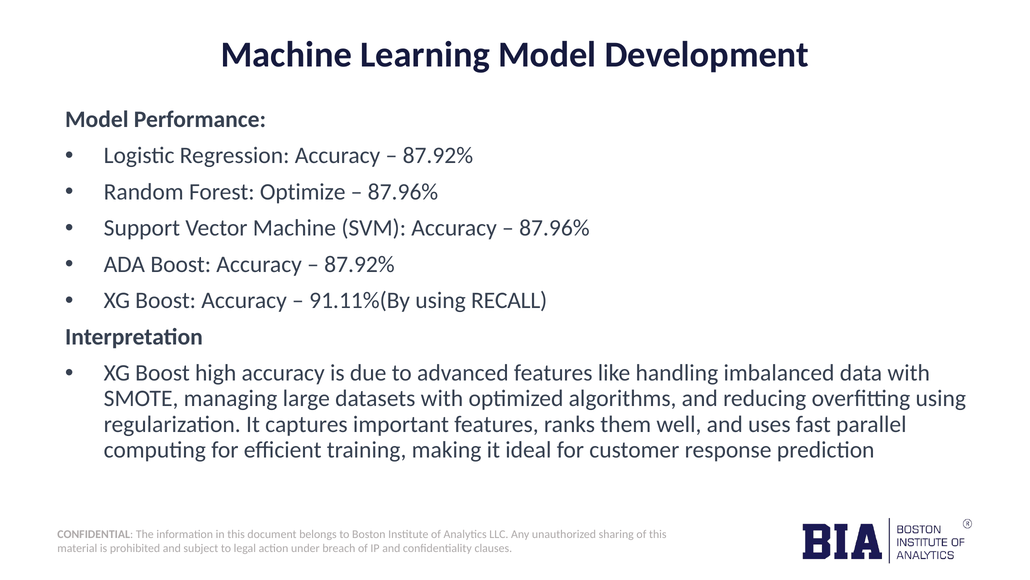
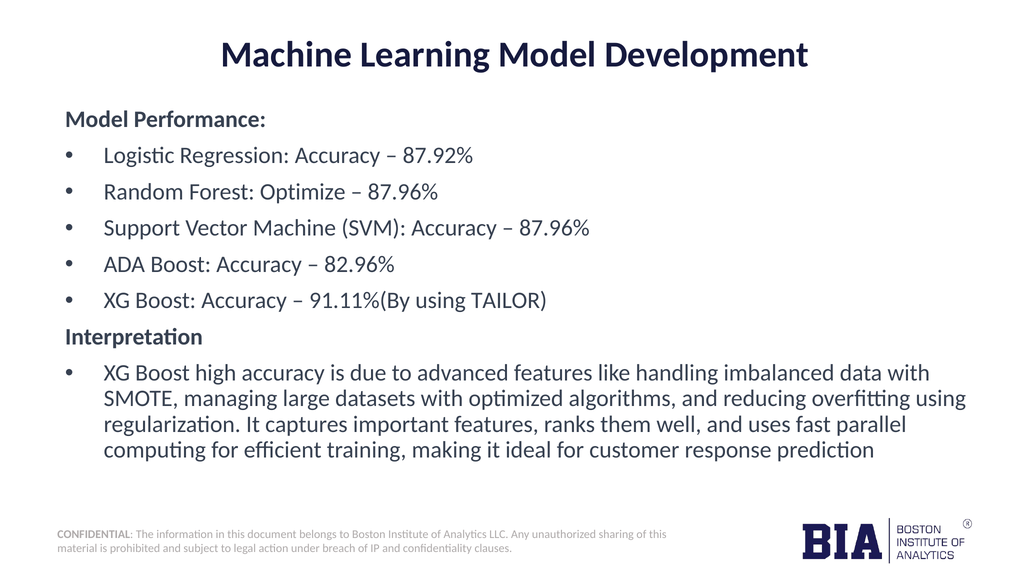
87.92% at (359, 264): 87.92% -> 82.96%
RECALL: RECALL -> TAILOR
